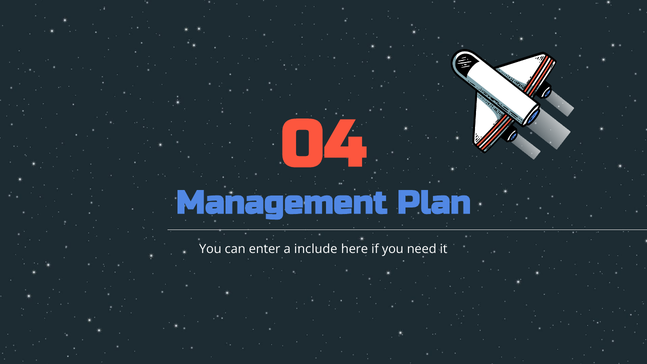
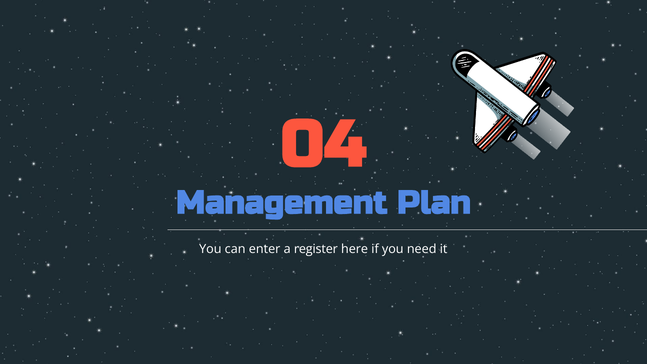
include: include -> register
